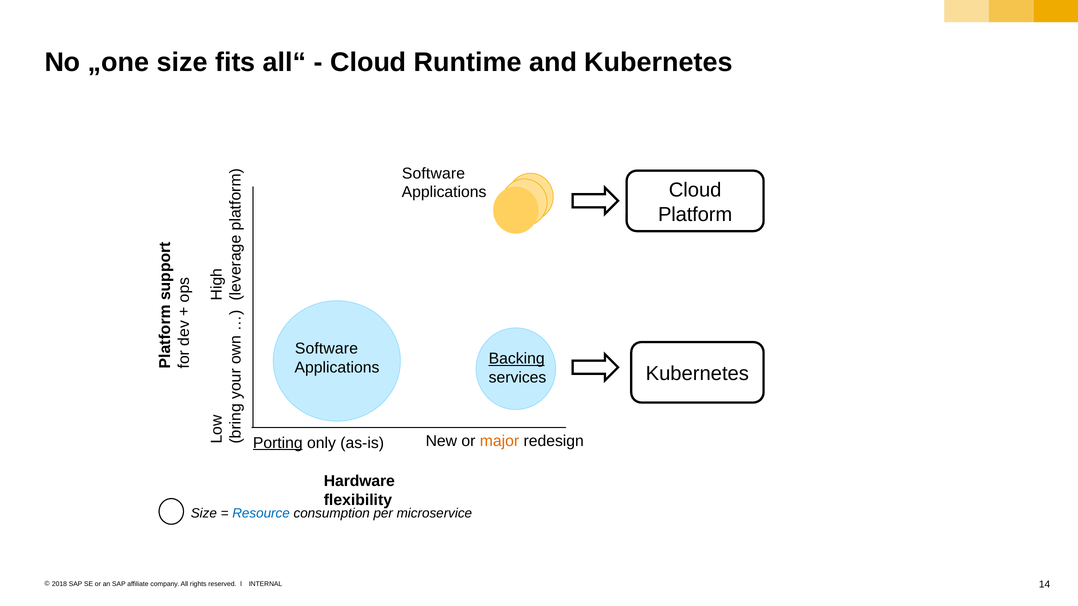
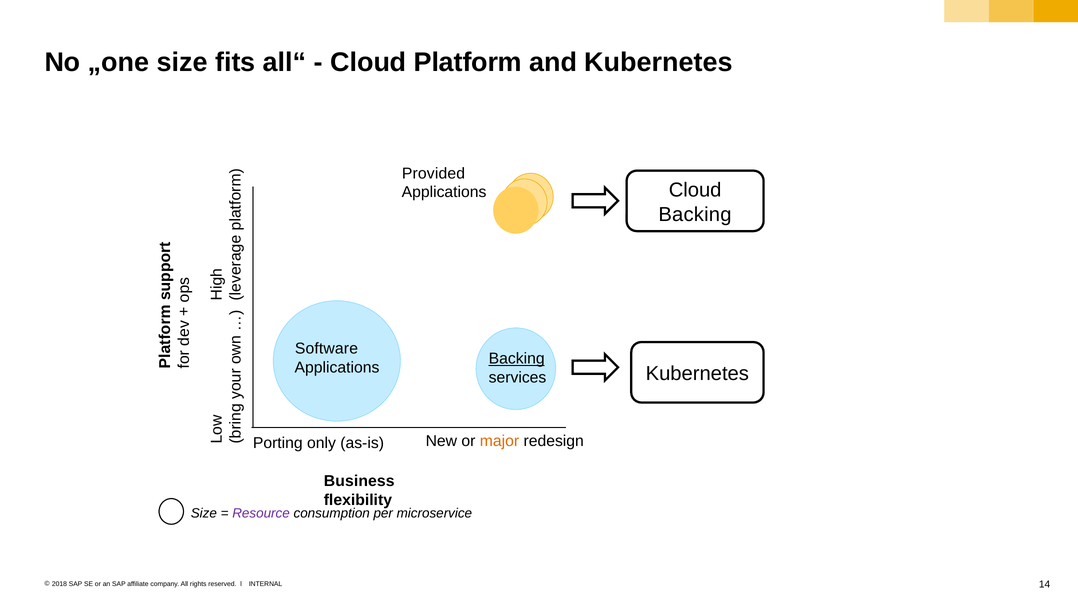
Runtime: Runtime -> Platform
Software at (434, 173): Software -> Provided
Platform at (695, 215): Platform -> Backing
Porting underline: present -> none
Hardware: Hardware -> Business
Resource colour: blue -> purple
